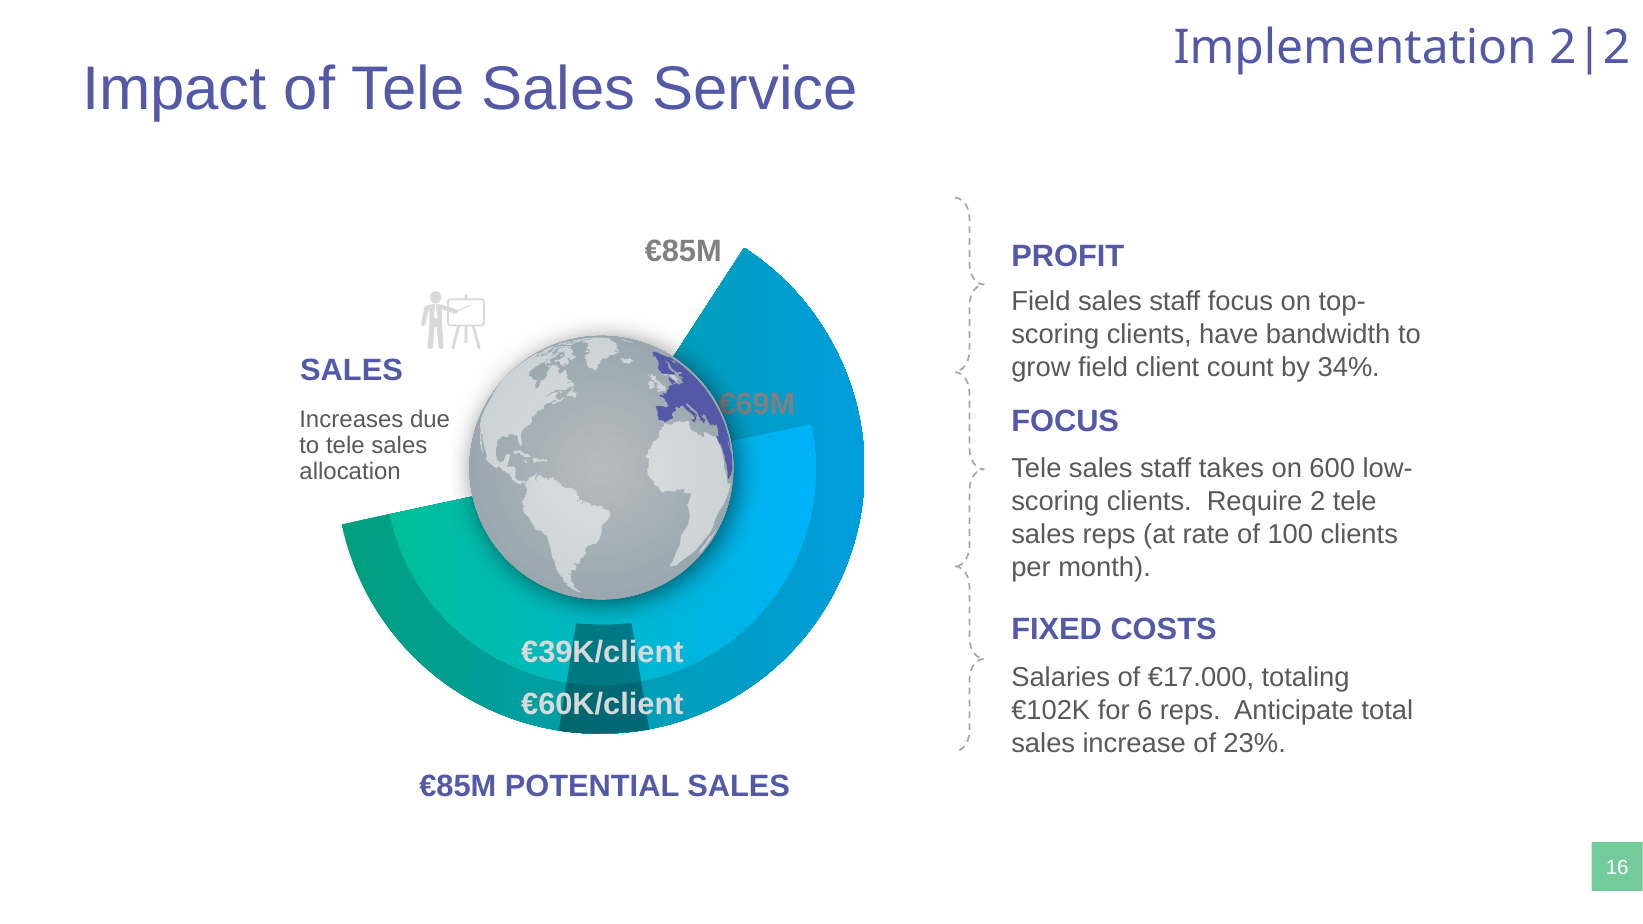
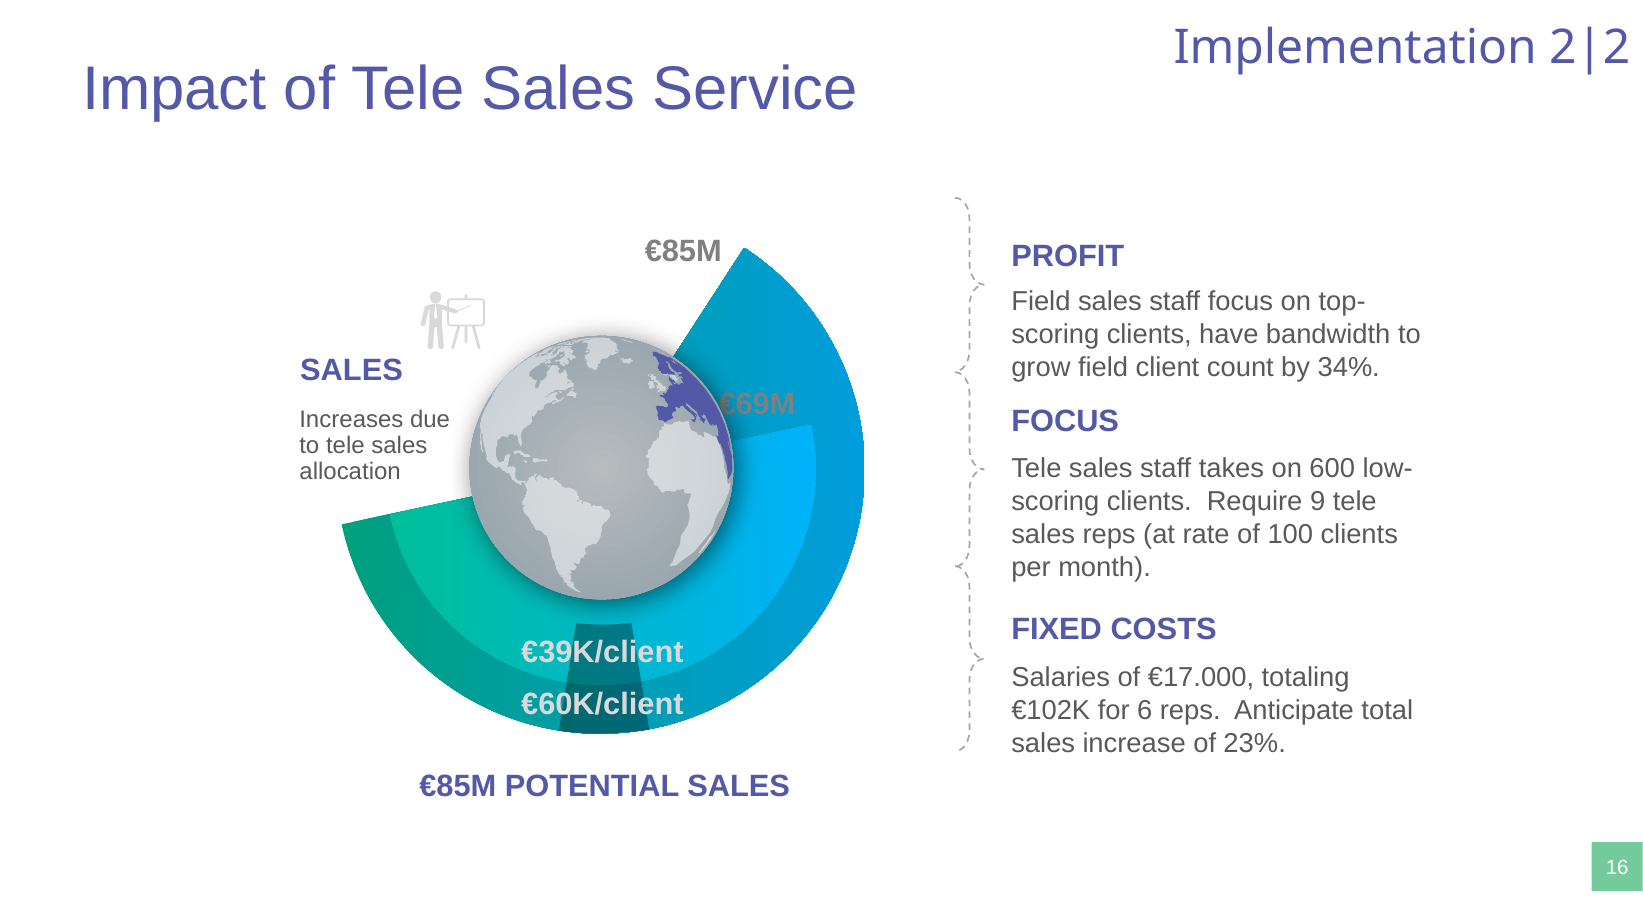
2: 2 -> 9
